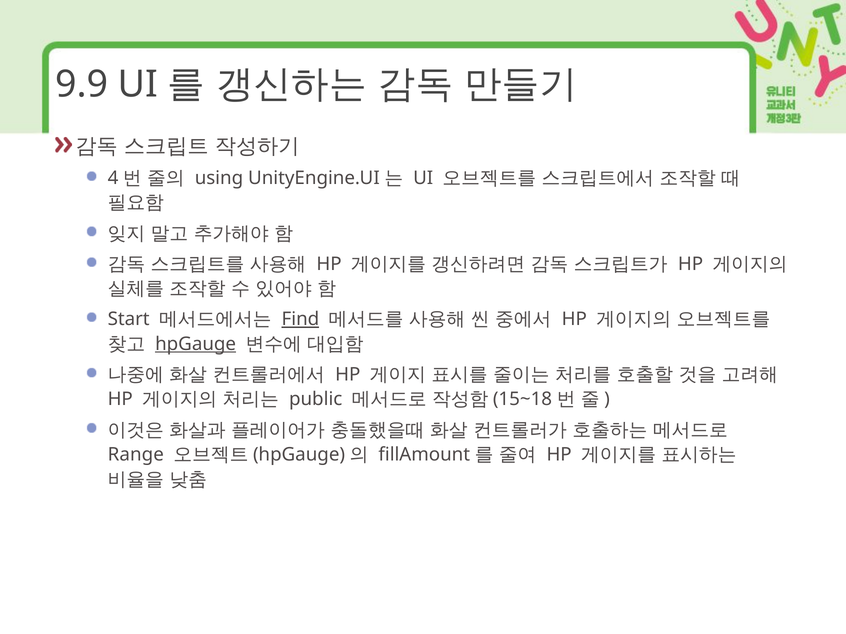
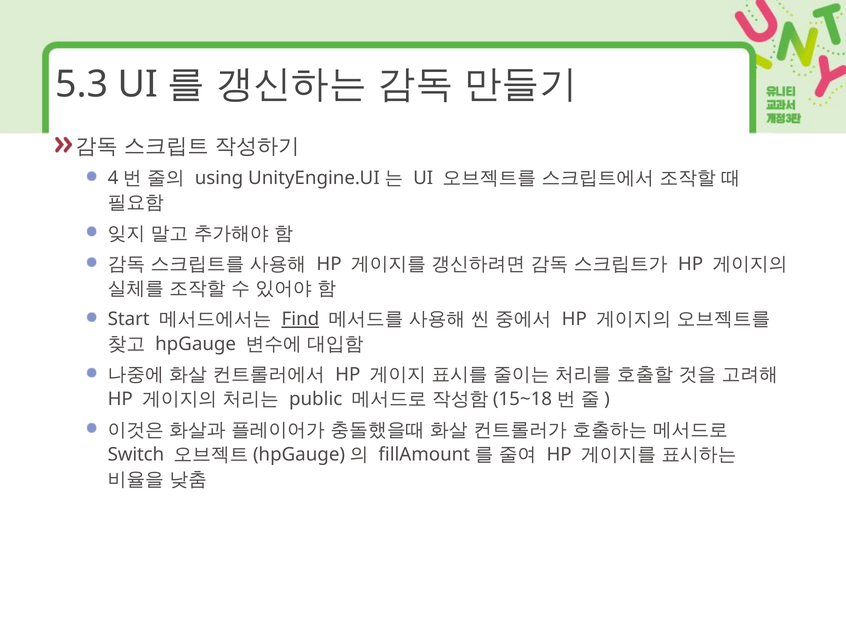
9.9: 9.9 -> 5.3
hpGauge underline: present -> none
Range: Range -> Switch
